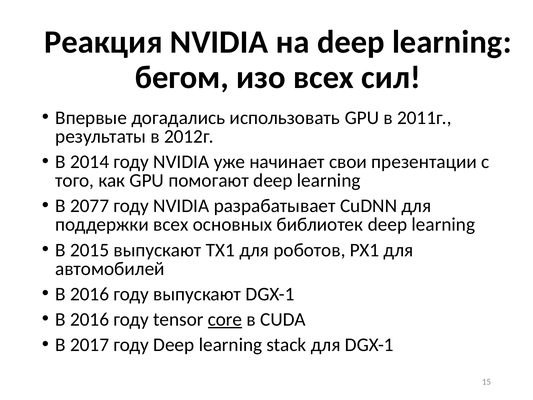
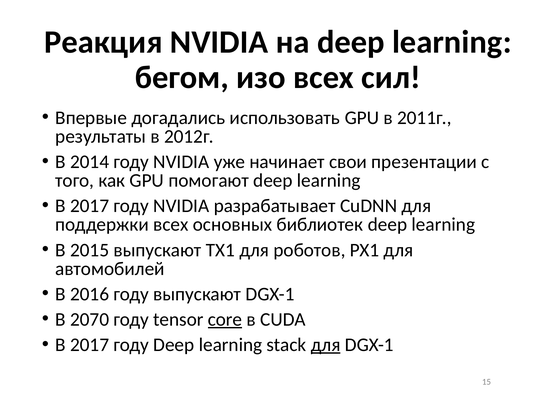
2077 at (90, 206): 2077 -> 2017
2016 at (90, 319): 2016 -> 2070
для at (326, 345) underline: none -> present
